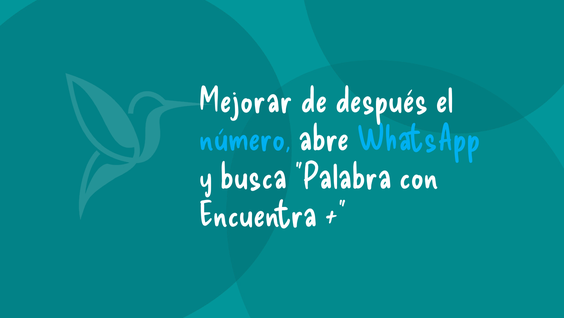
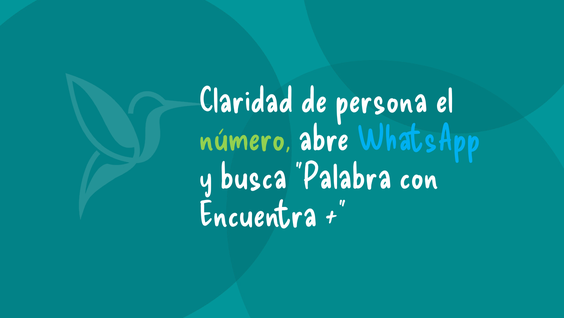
Mejorar: Mejorar -> Claridad
después: después -> persona
número colour: light blue -> light green
